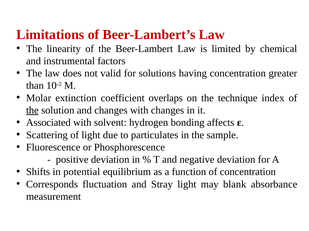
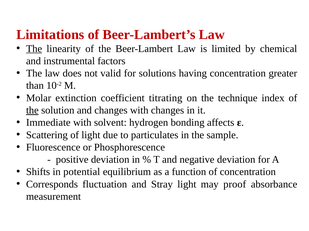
The at (34, 49) underline: none -> present
overlaps: overlaps -> titrating
Associated: Associated -> Immediate
blank: blank -> proof
